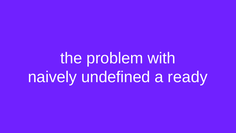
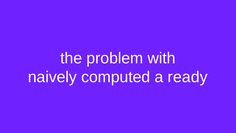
undefined: undefined -> computed
